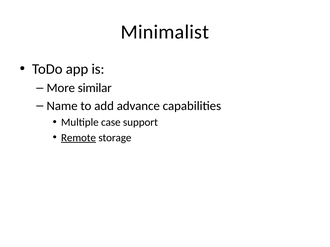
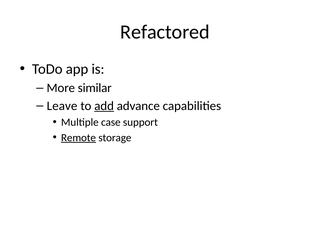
Minimalist: Minimalist -> Refactored
Name: Name -> Leave
add underline: none -> present
